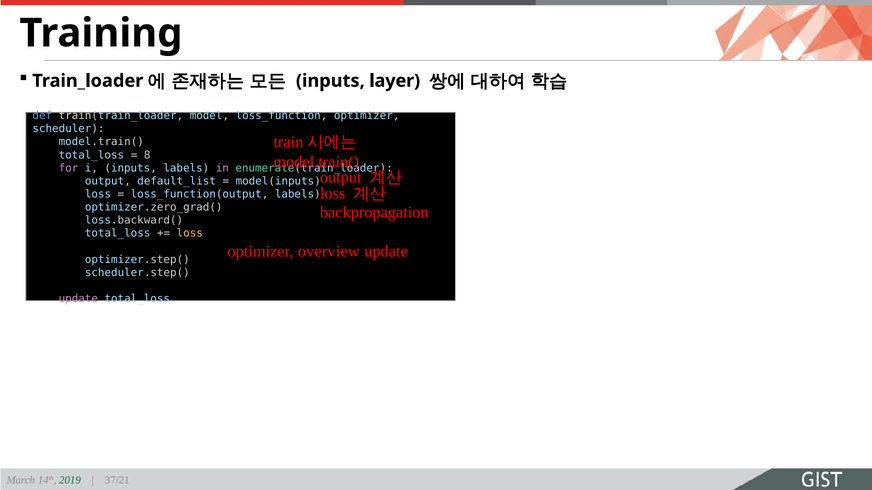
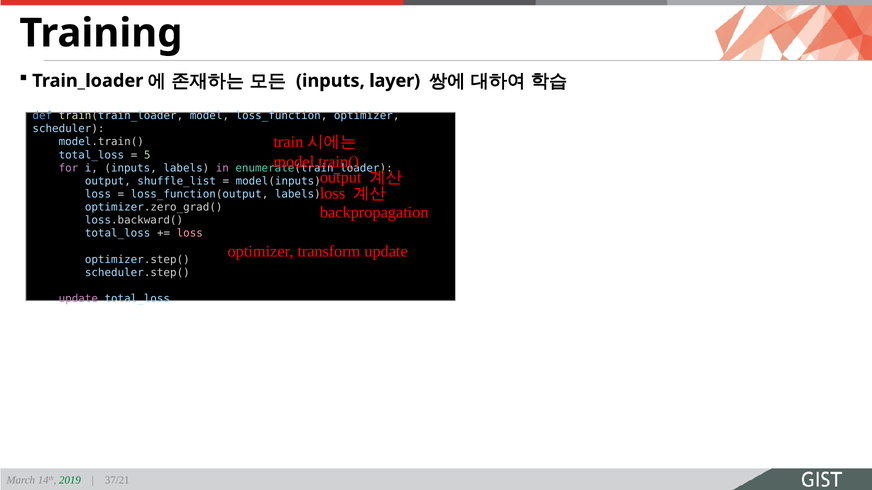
8: 8 -> 5
default_list: default_list -> shuffle_list
loss at (190, 234) colour: yellow -> pink
overview: overview -> transform
